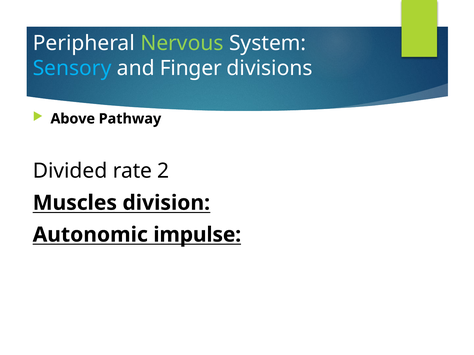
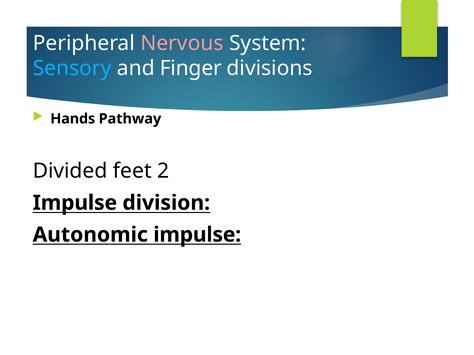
Nervous colour: light green -> pink
Above: Above -> Hands
rate: rate -> feet
Muscles at (75, 203): Muscles -> Impulse
